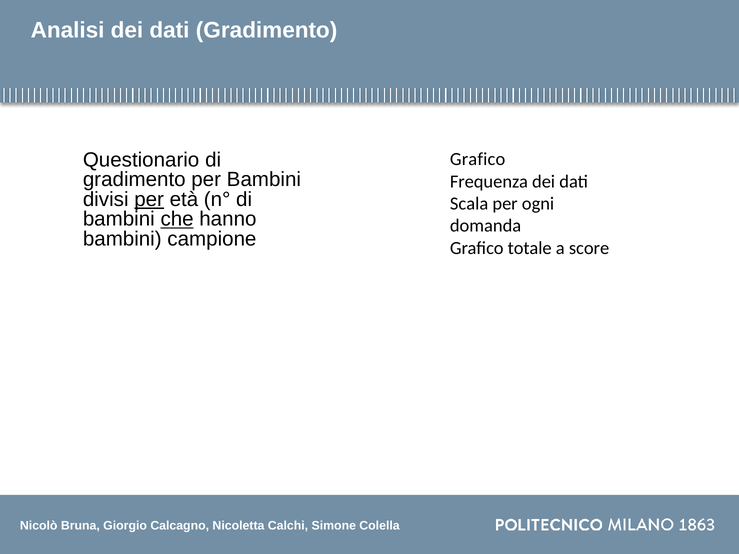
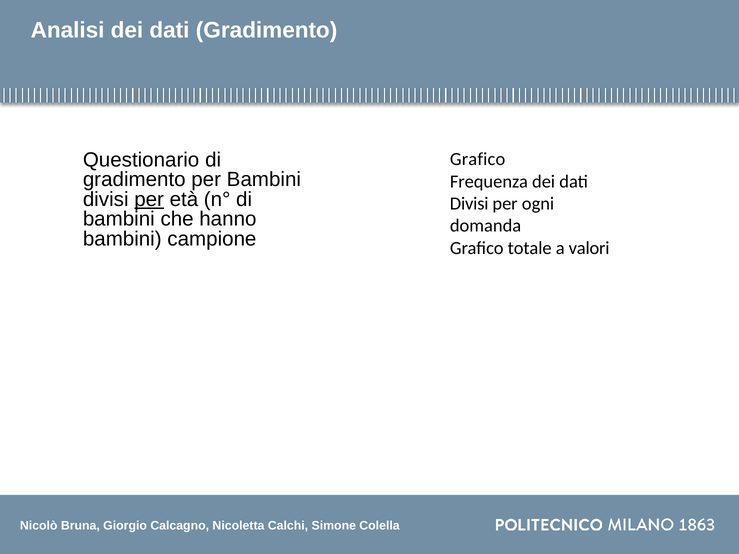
Scala at (469, 204): Scala -> Divisi
che underline: present -> none
score: score -> valori
